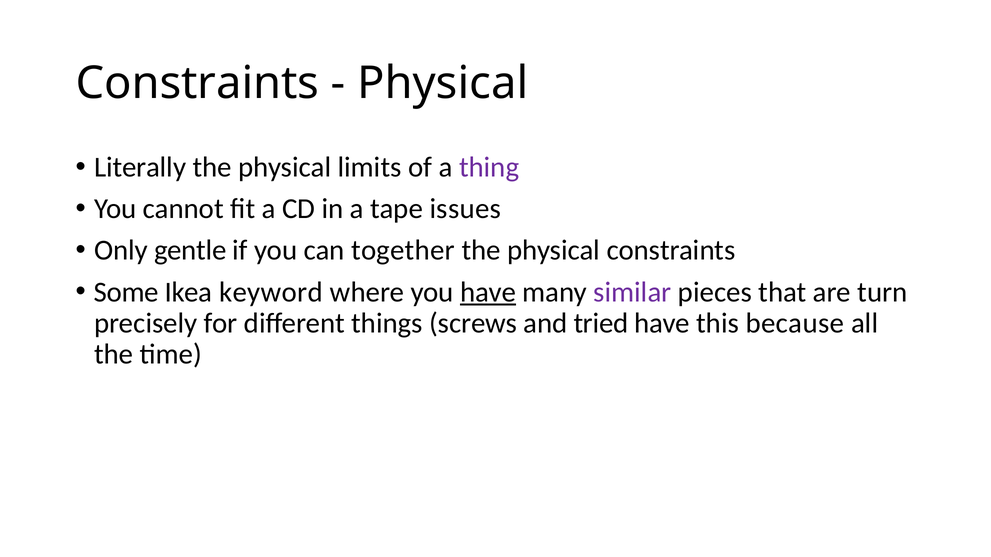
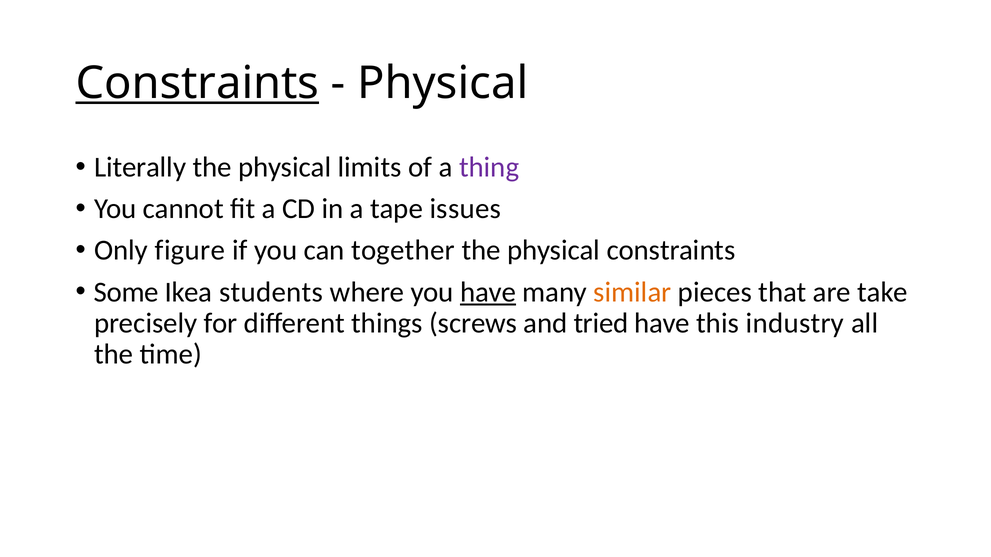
Constraints at (197, 83) underline: none -> present
gentle: gentle -> figure
keyword: keyword -> students
similar colour: purple -> orange
turn: turn -> take
because: because -> industry
